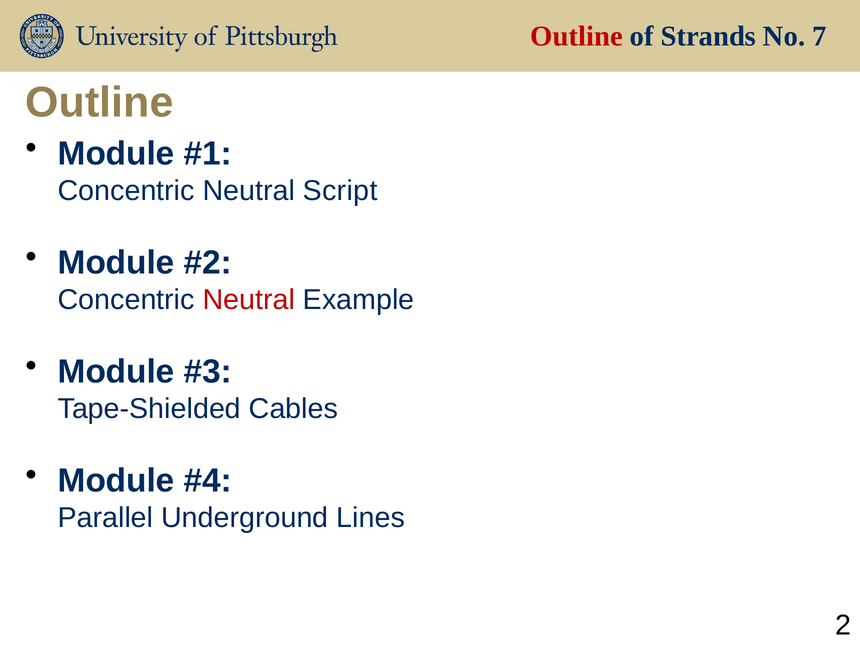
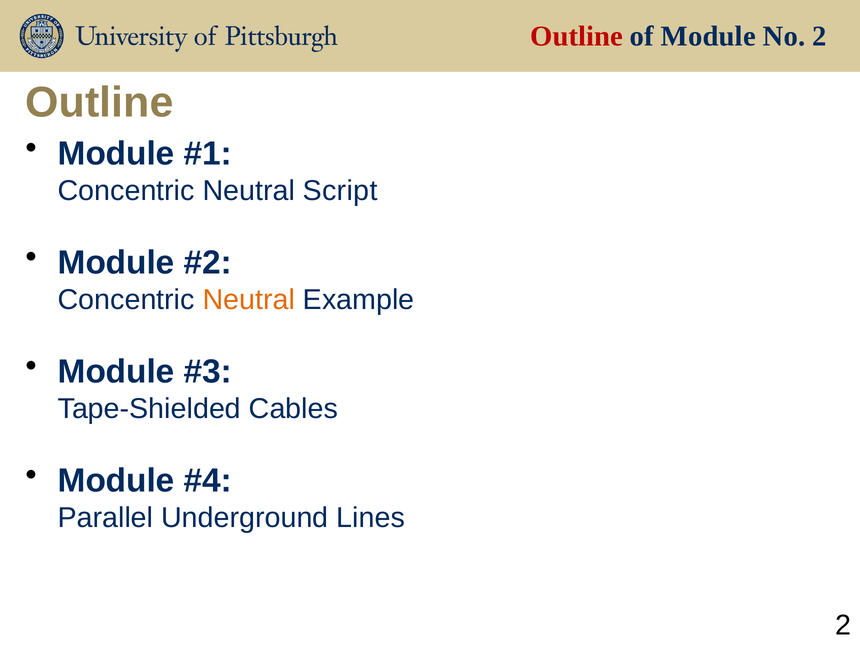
of Strands: Strands -> Module
No 7: 7 -> 2
Neutral at (249, 300) colour: red -> orange
